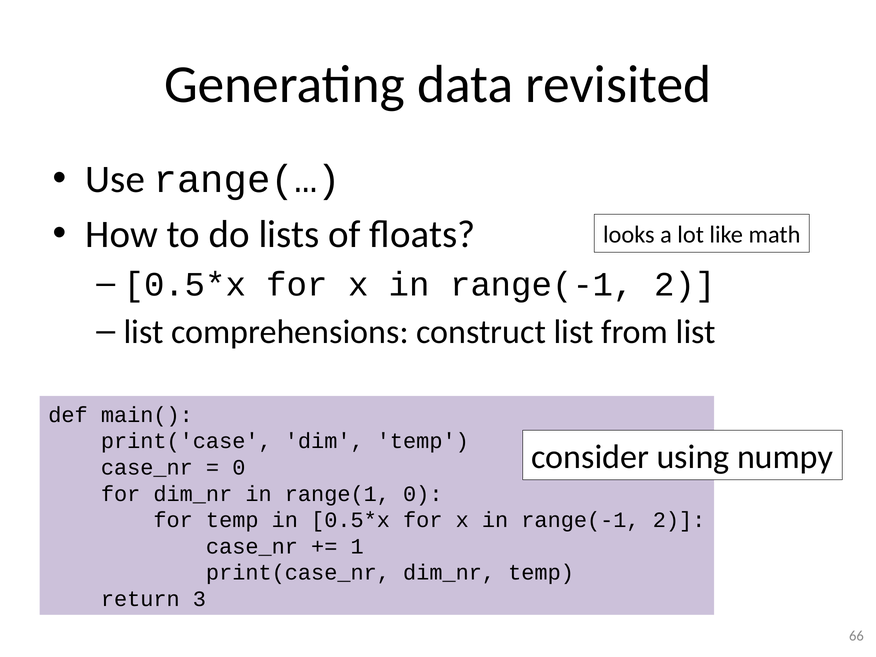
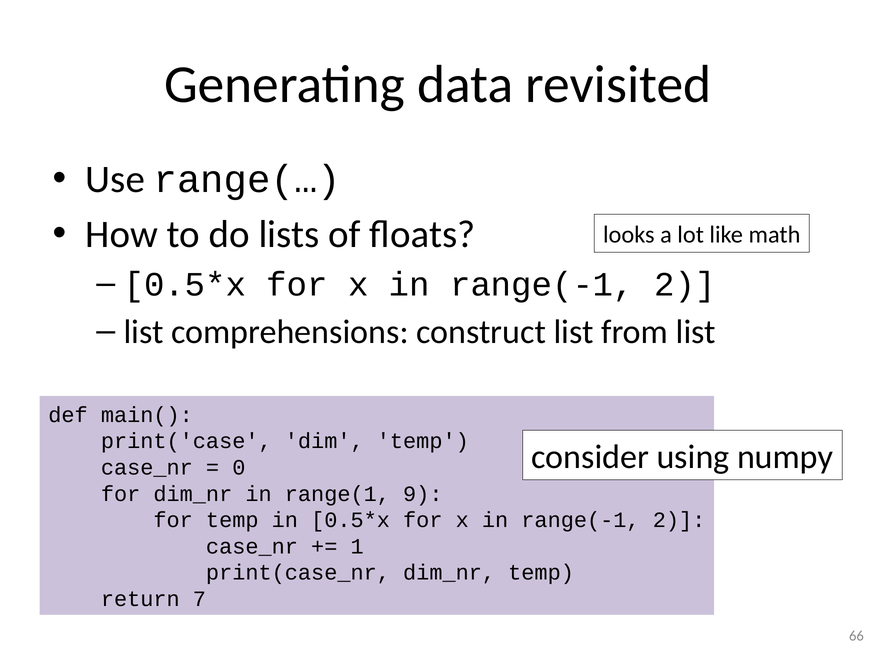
range(1 0: 0 -> 9
3: 3 -> 7
